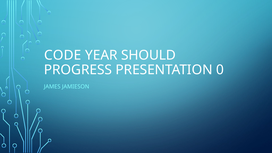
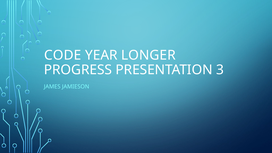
SHOULD: SHOULD -> LONGER
0: 0 -> 3
